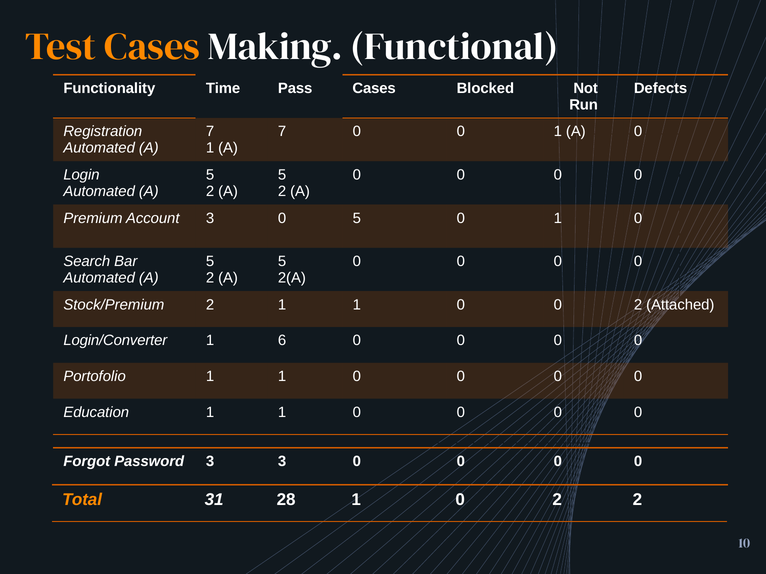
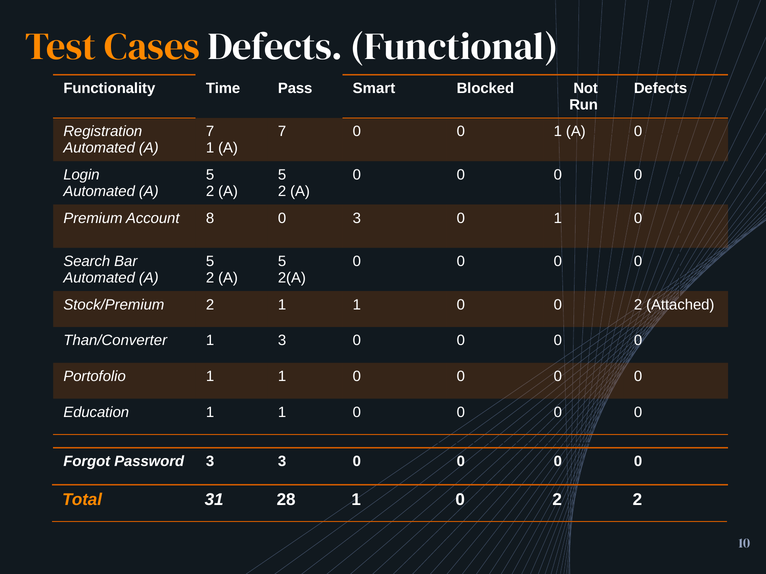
Cases Making: Making -> Defects
Pass Cases: Cases -> Smart
Account 3: 3 -> 8
0 5: 5 -> 3
Login/Converter: Login/Converter -> Than/Converter
1 6: 6 -> 3
